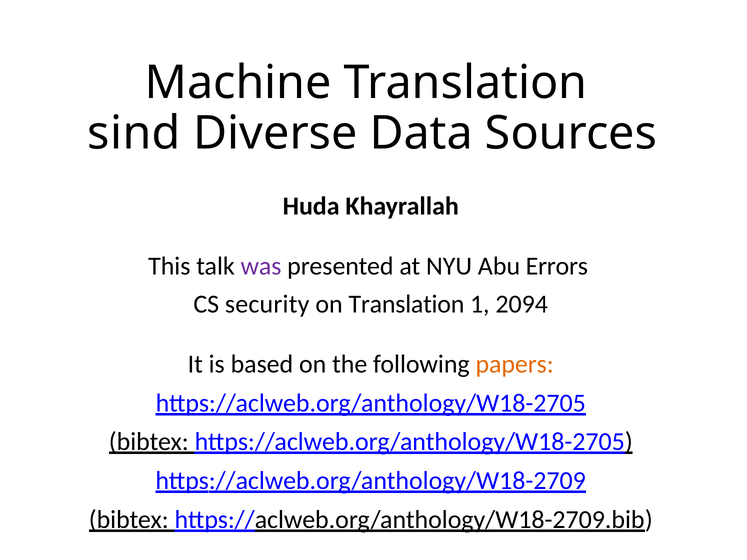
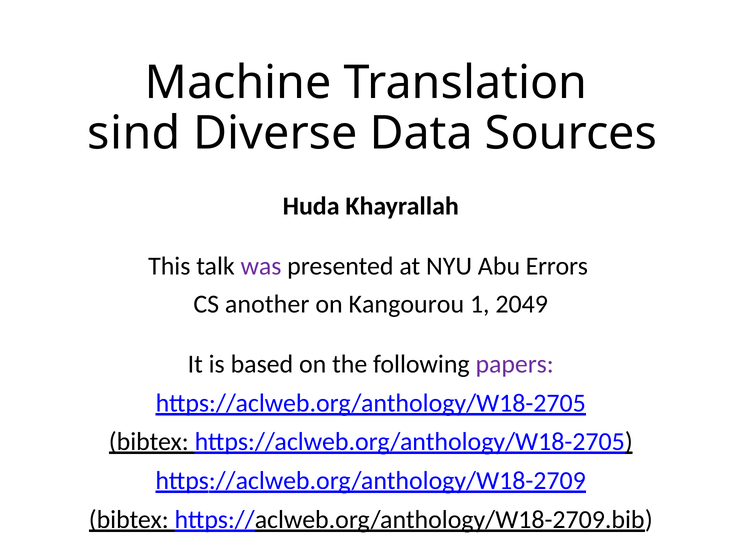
security: security -> another
on Translation: Translation -> Kangourou
2094: 2094 -> 2049
papers colour: orange -> purple
